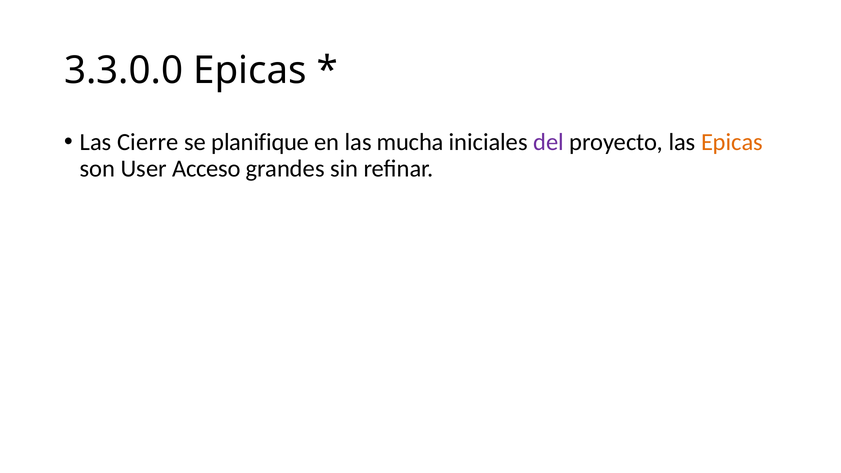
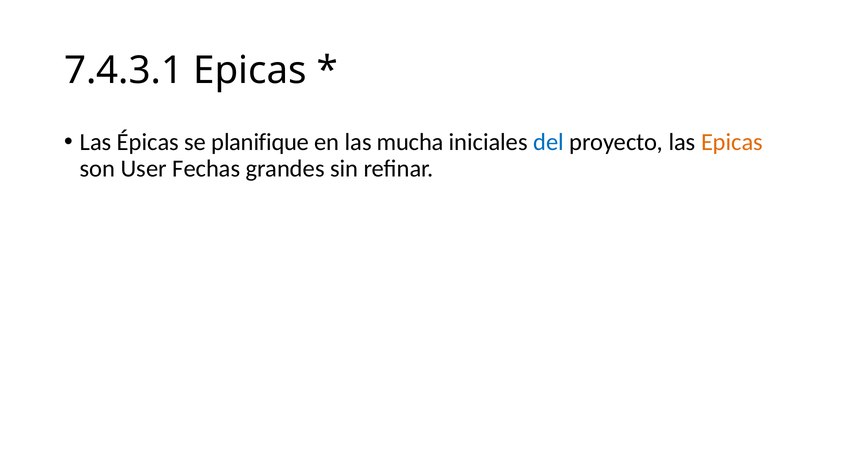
3.3.0.0: 3.3.0.0 -> 7.4.3.1
Cierre: Cierre -> Épicas
del colour: purple -> blue
Acceso: Acceso -> Fechas
